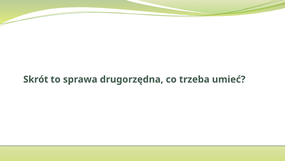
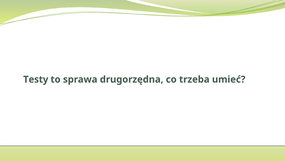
Skrót: Skrót -> Testy
